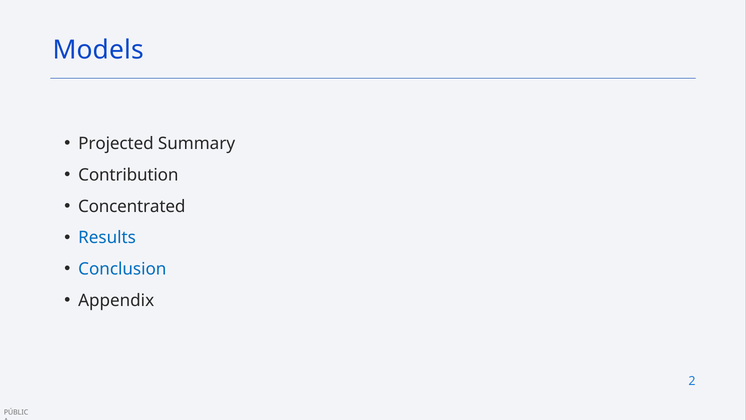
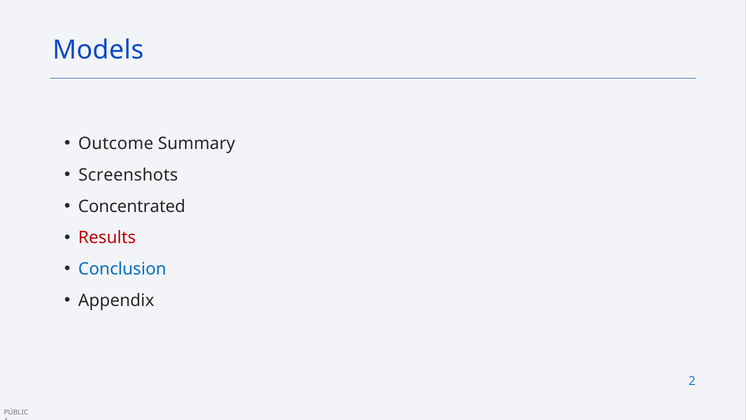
Projected: Projected -> Outcome
Contribution: Contribution -> Screenshots
Results colour: blue -> red
